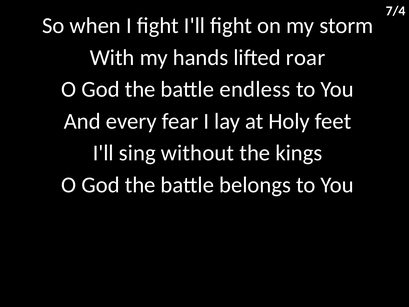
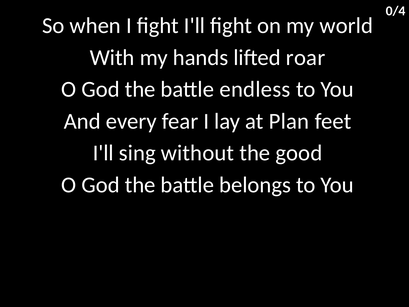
7/4: 7/4 -> 0/4
storm: storm -> world
Holy: Holy -> Plan
kings: kings -> good
